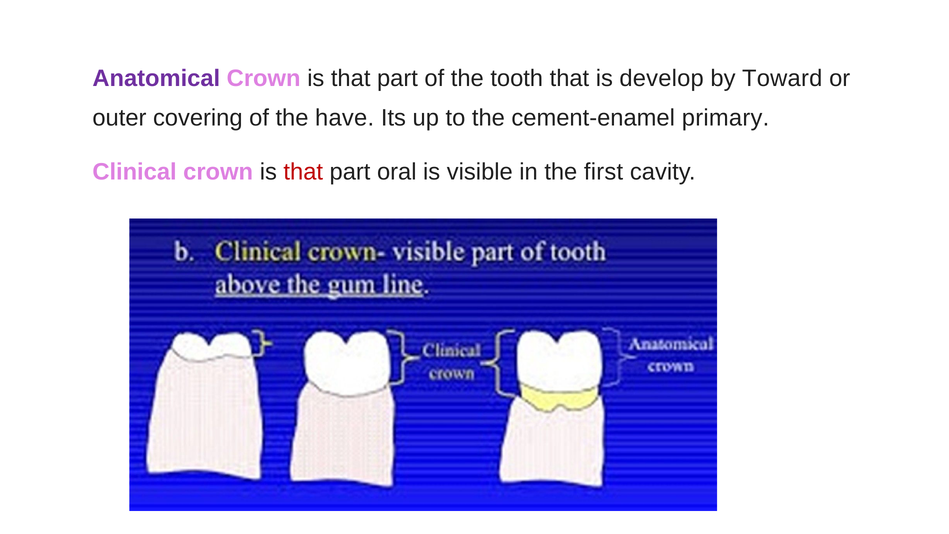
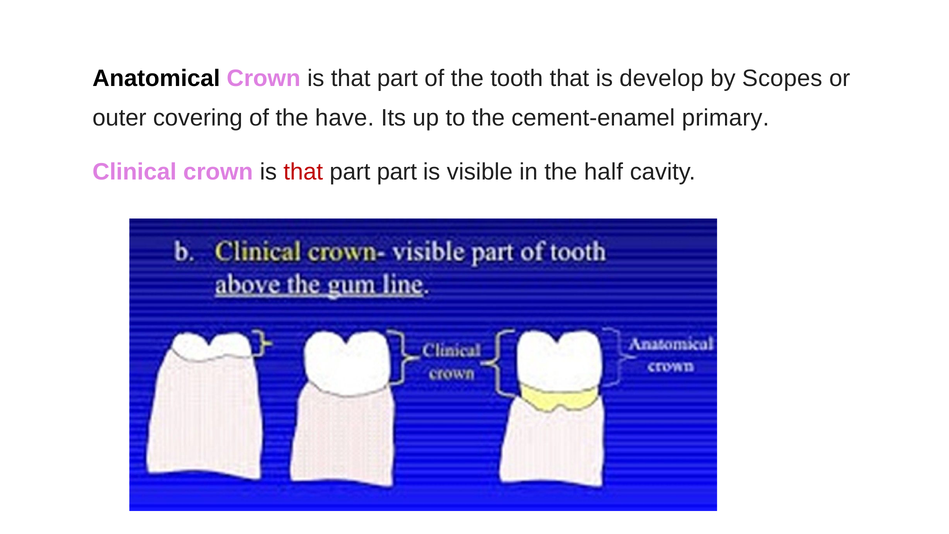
Anatomical colour: purple -> black
Toward: Toward -> Scopes
part oral: oral -> part
first: first -> half
